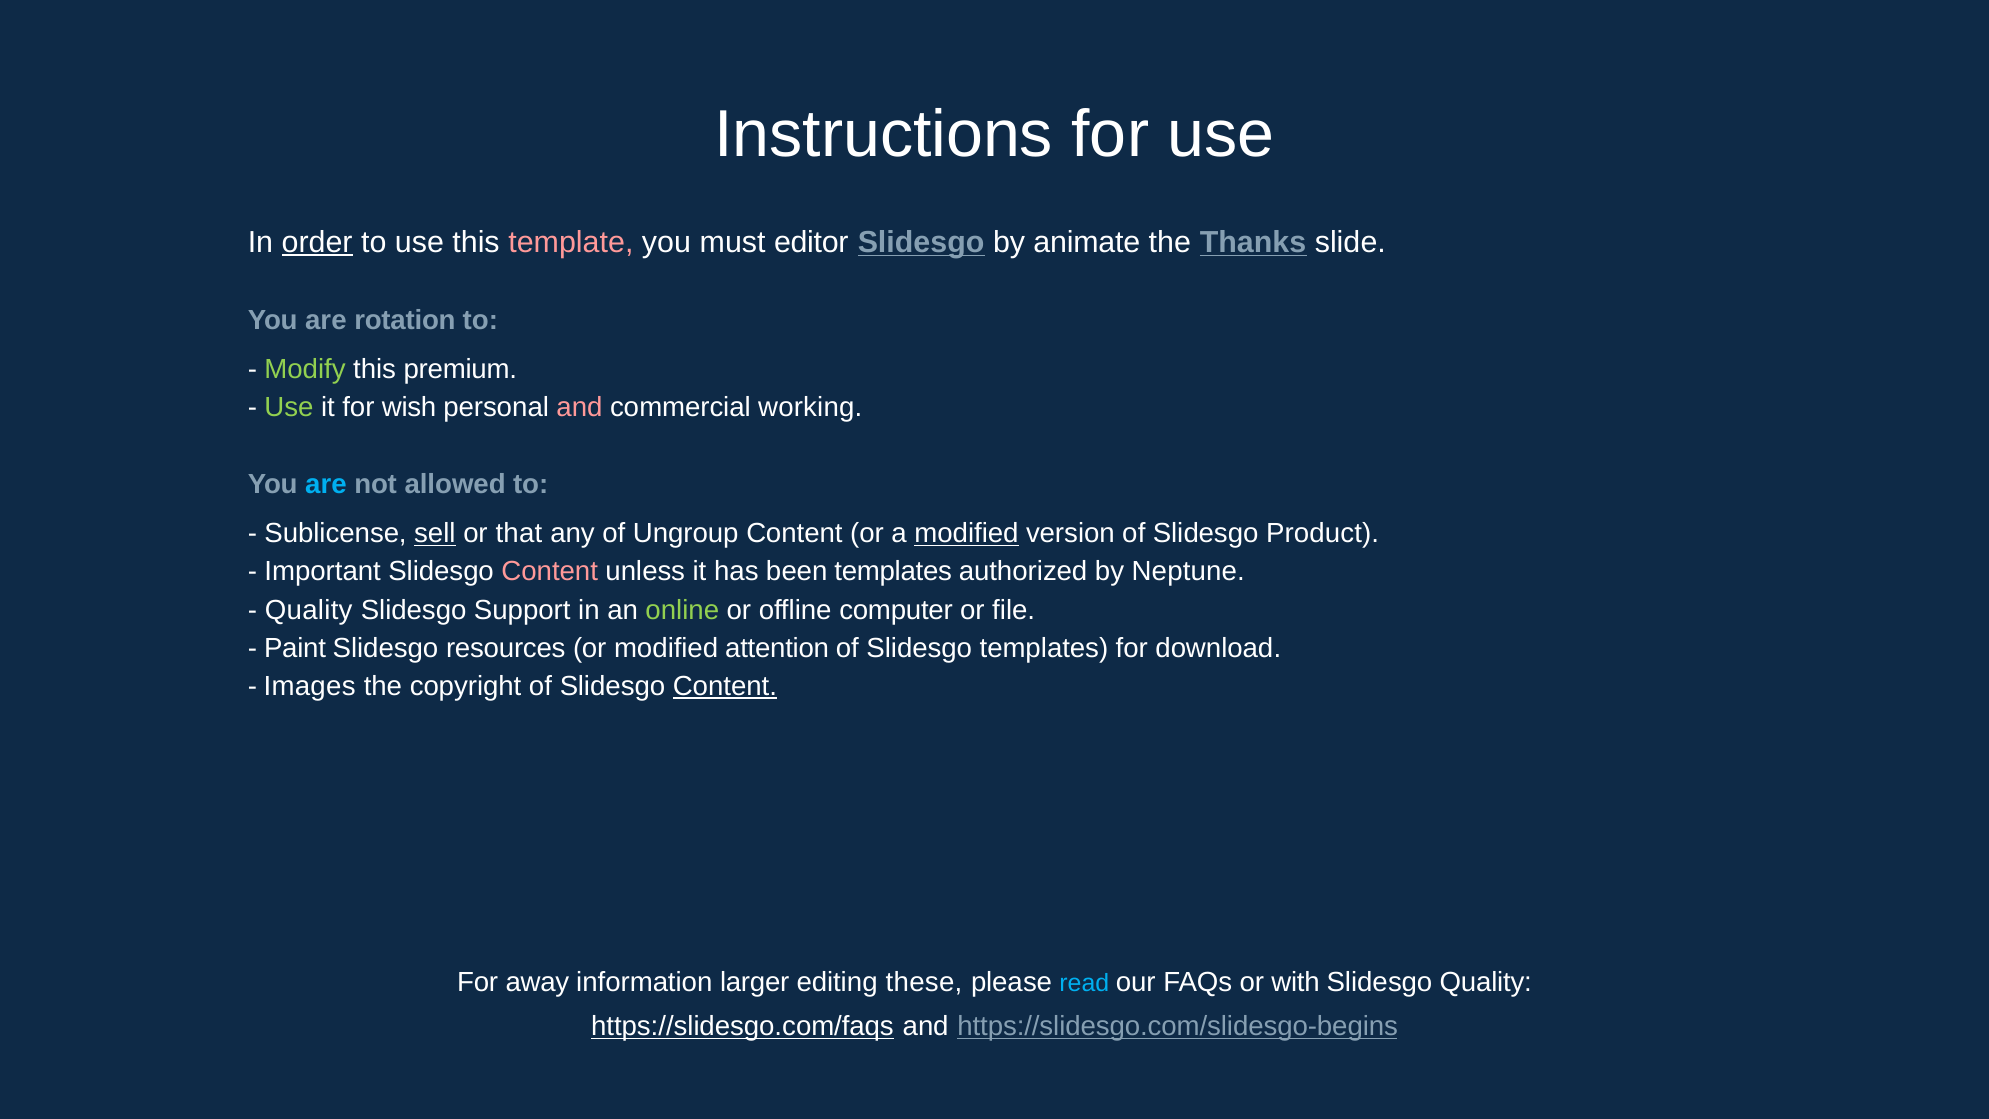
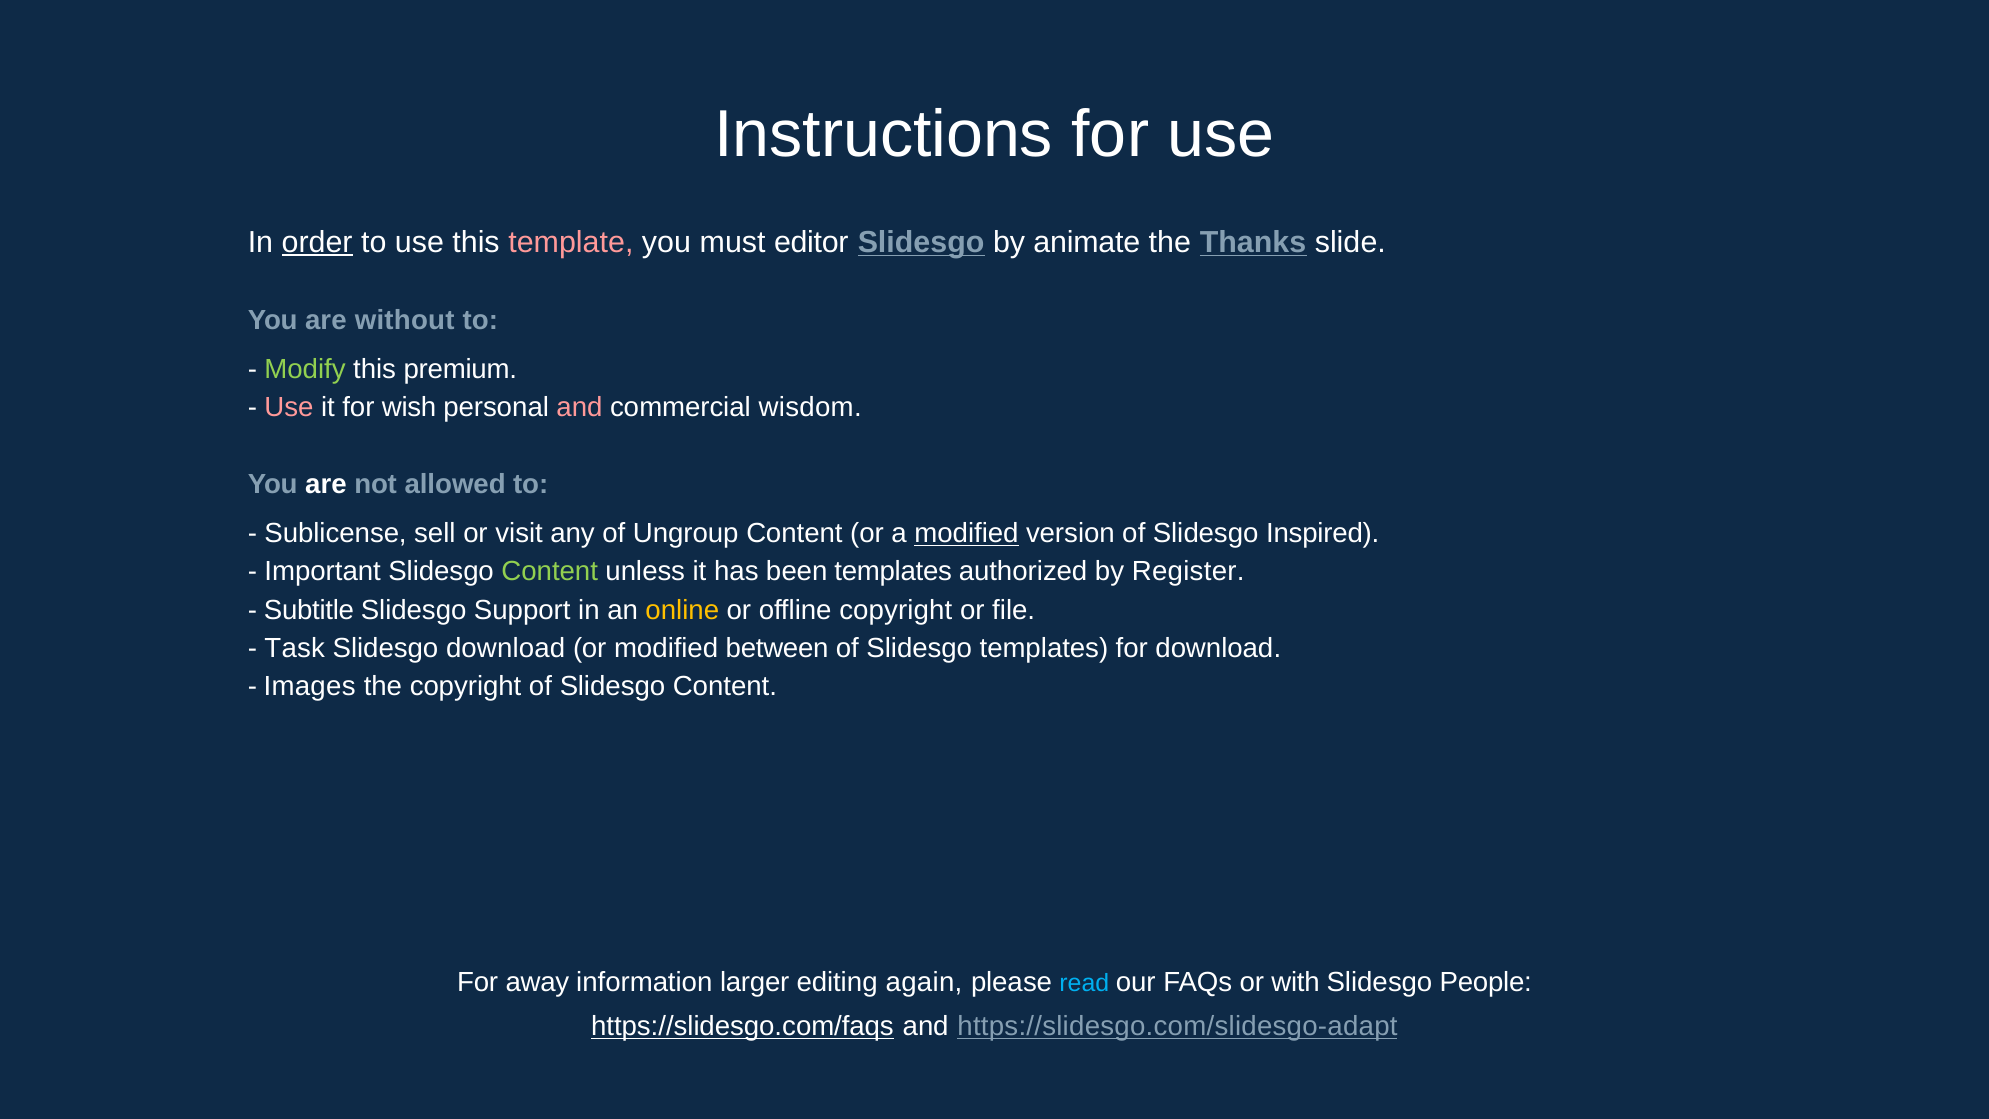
rotation: rotation -> without
Use at (289, 408) colour: light green -> pink
working: working -> wisdom
are at (326, 484) colour: light blue -> white
sell underline: present -> none
that: that -> visit
Product: Product -> Inspired
Content at (550, 572) colour: pink -> light green
Neptune: Neptune -> Register
Quality at (309, 610): Quality -> Subtitle
online colour: light green -> yellow
offline computer: computer -> copyright
Paint: Paint -> Task
Slidesgo resources: resources -> download
attention: attention -> between
Content at (725, 686) underline: present -> none
these: these -> again
Slidesgo Quality: Quality -> People
https://slidesgo.com/slidesgo-begins: https://slidesgo.com/slidesgo-begins -> https://slidesgo.com/slidesgo-adapt
